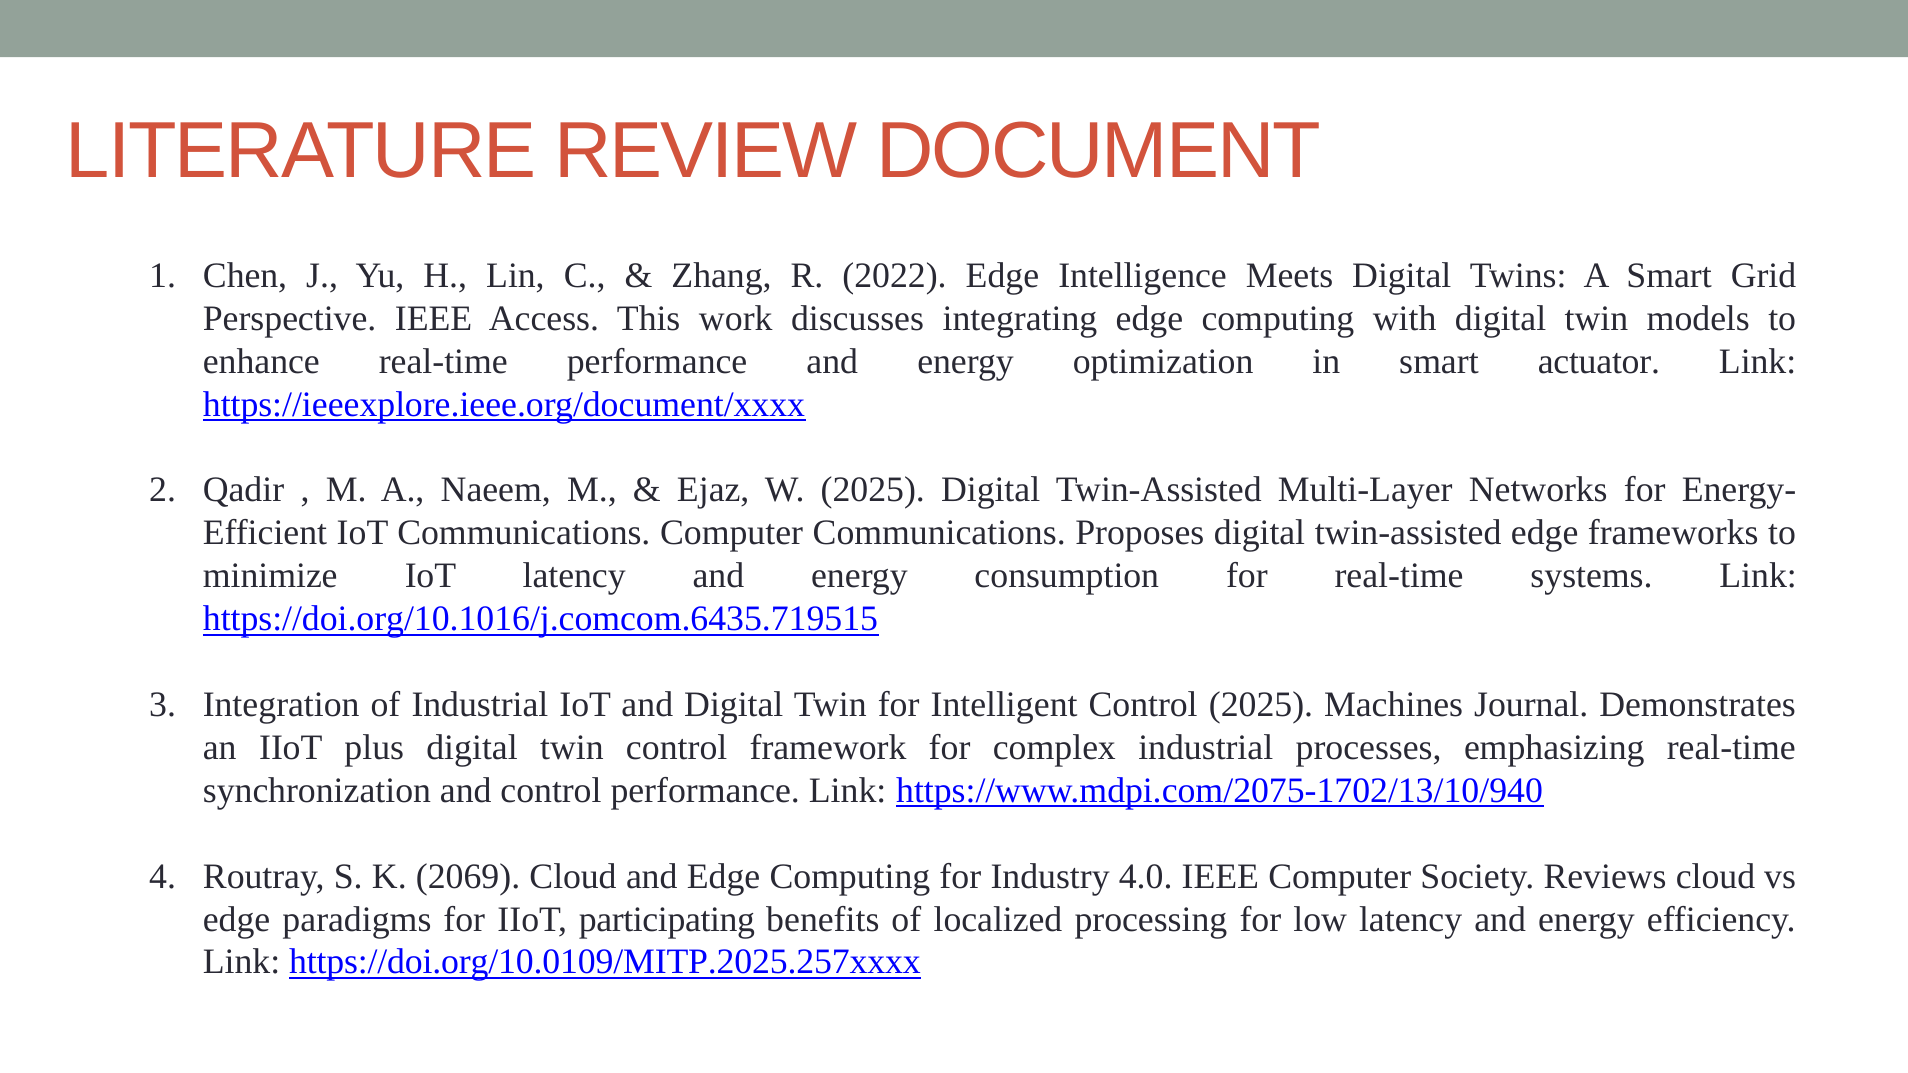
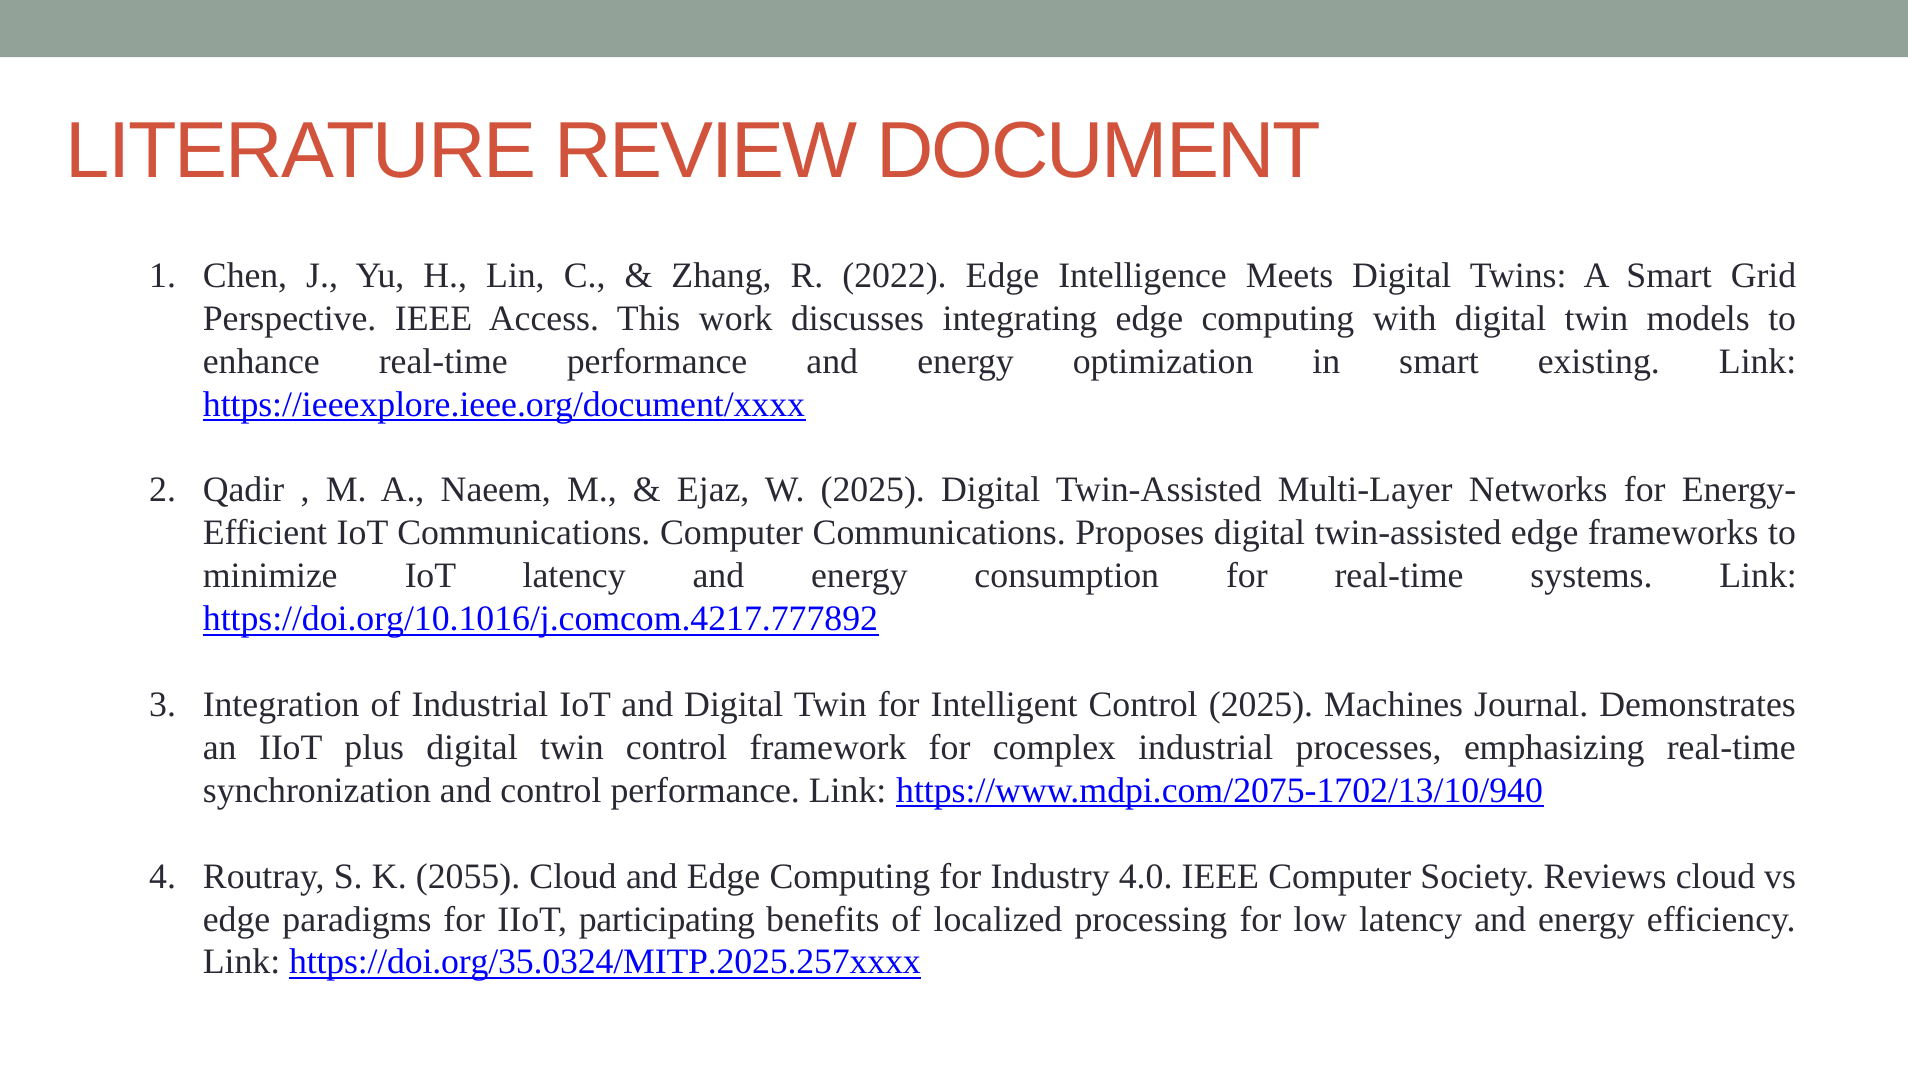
actuator: actuator -> existing
https://doi.org/10.1016/j.comcom.6435.719515: https://doi.org/10.1016/j.comcom.6435.719515 -> https://doi.org/10.1016/j.comcom.4217.777892
2069: 2069 -> 2055
https://doi.org/10.0109/MITP.2025.257xxxx: https://doi.org/10.0109/MITP.2025.257xxxx -> https://doi.org/35.0324/MITP.2025.257xxxx
